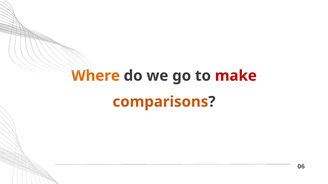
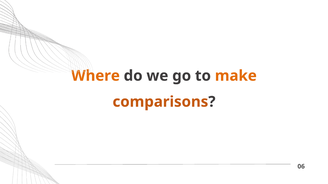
make colour: red -> orange
